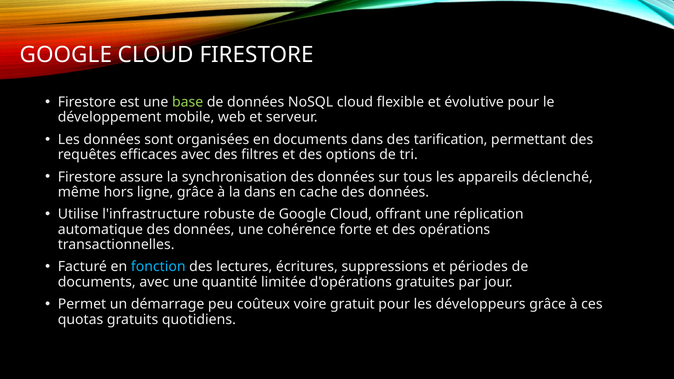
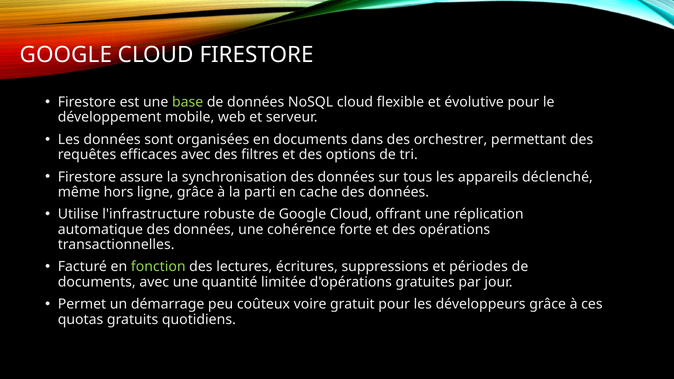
tarification: tarification -> orchestrer
la dans: dans -> parti
fonction colour: light blue -> light green
